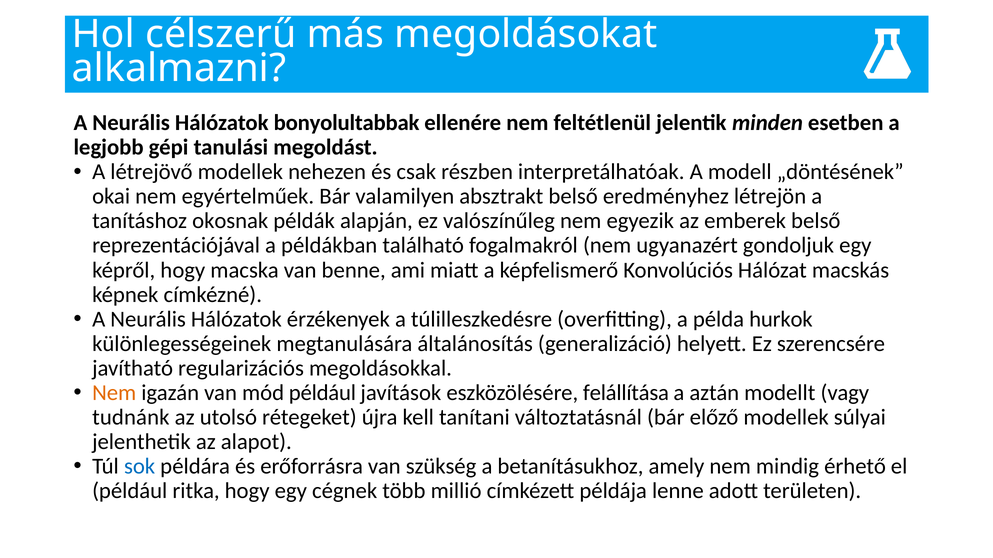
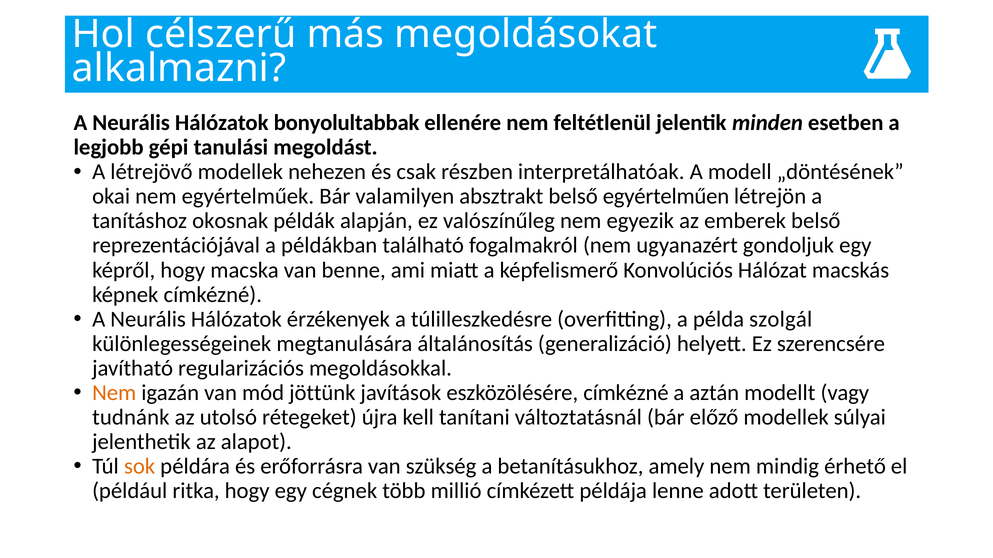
eredményhez: eredményhez -> egyértelműen
hurkok: hurkok -> szolgál
mód például: például -> jöttünk
eszközölésére felállítása: felállítása -> címkézné
sok colour: blue -> orange
